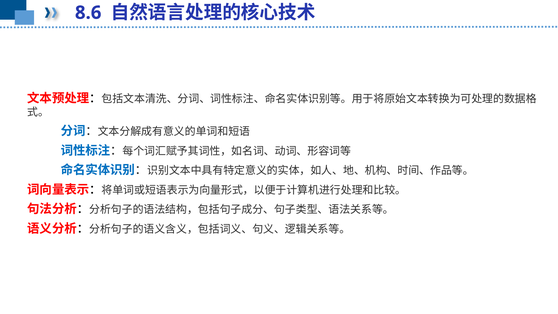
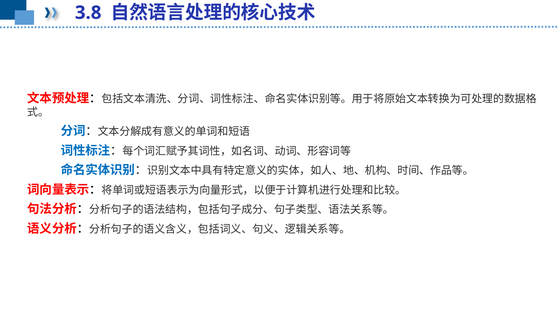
8.6: 8.6 -> 3.8
